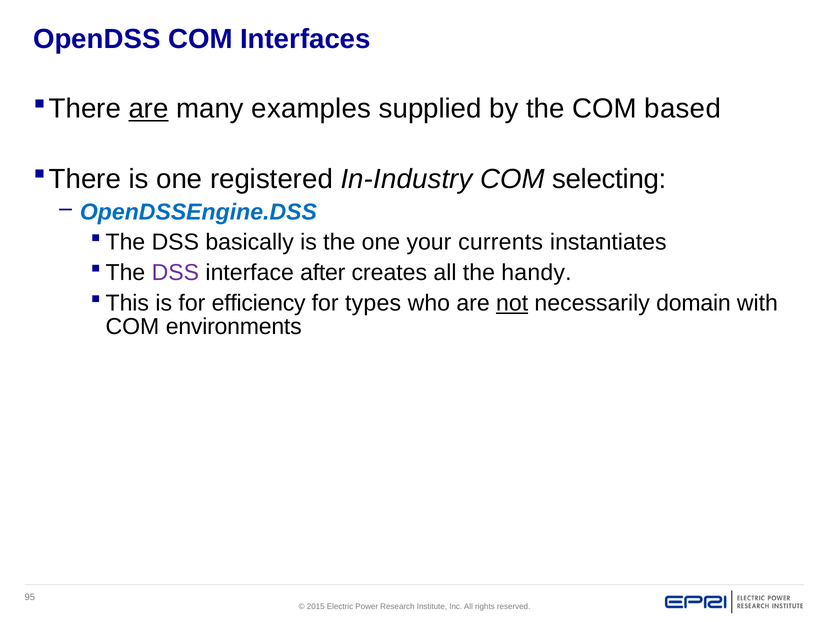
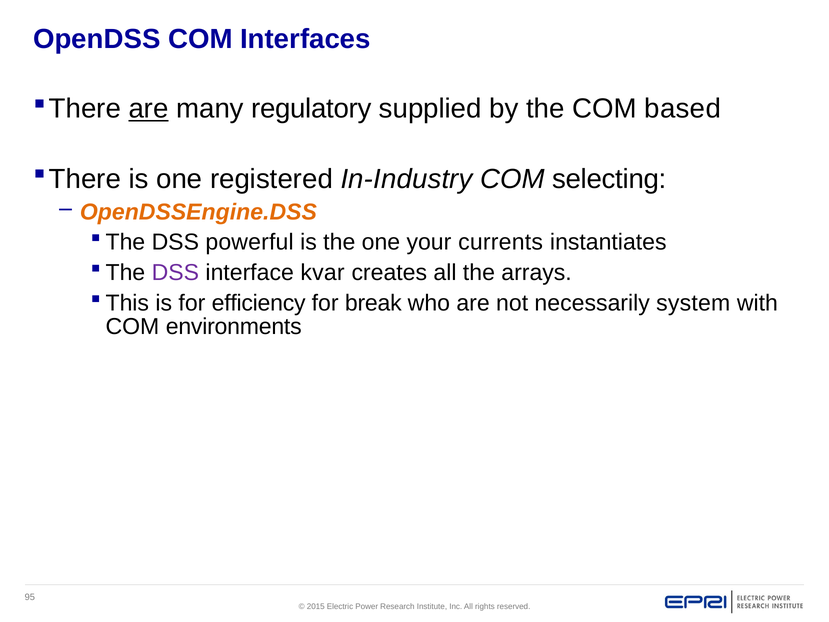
examples: examples -> regulatory
OpenDSSEngine.DSS colour: blue -> orange
basically: basically -> powerful
after: after -> kvar
handy: handy -> arrays
types: types -> break
not underline: present -> none
domain: domain -> system
